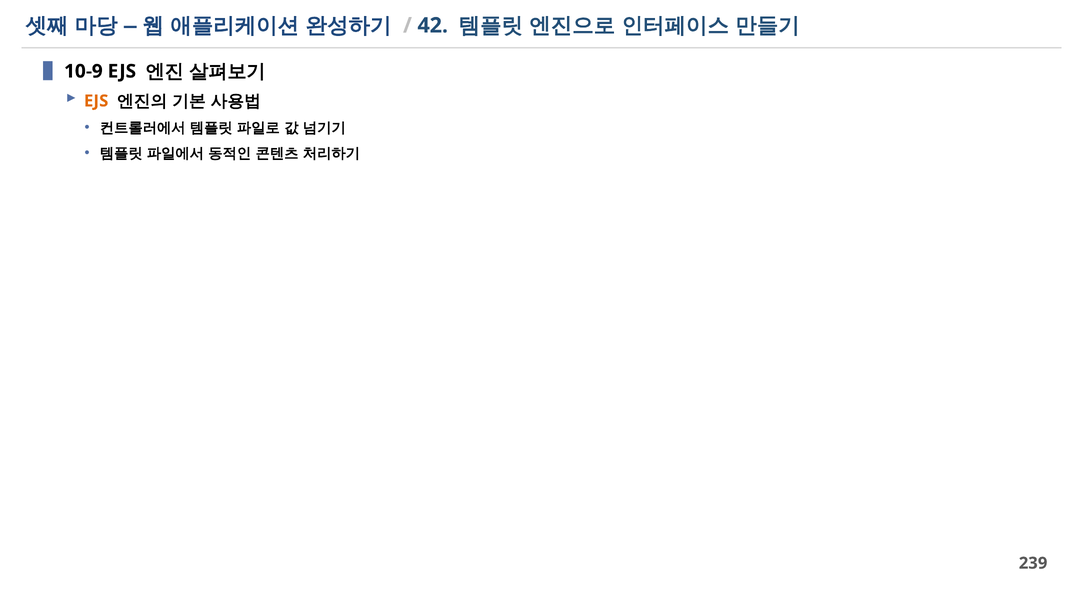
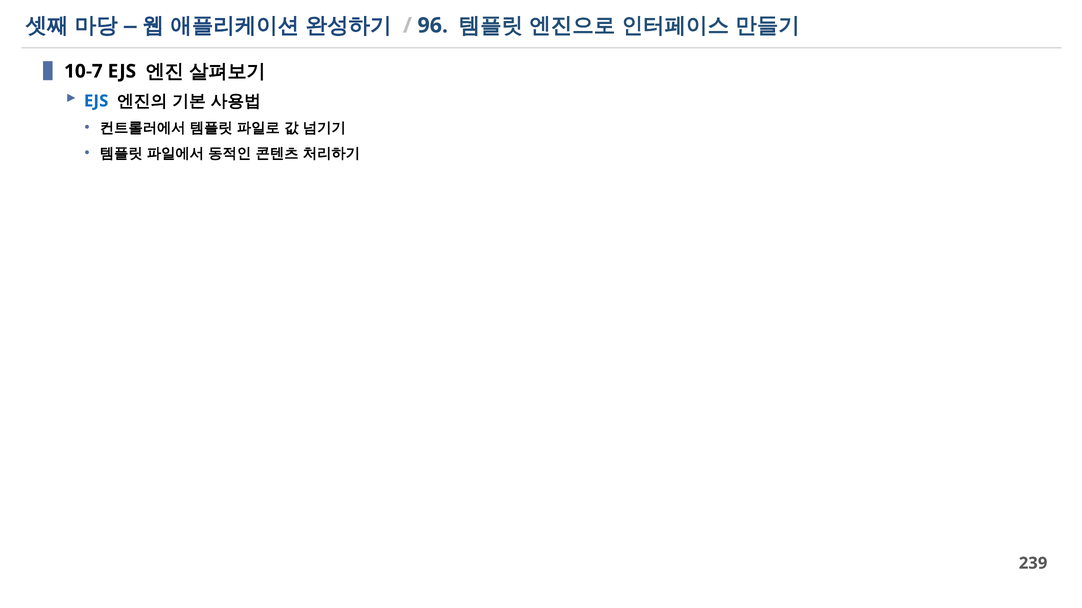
42: 42 -> 96
10-9: 10-9 -> 10-7
EJS at (96, 101) colour: orange -> blue
